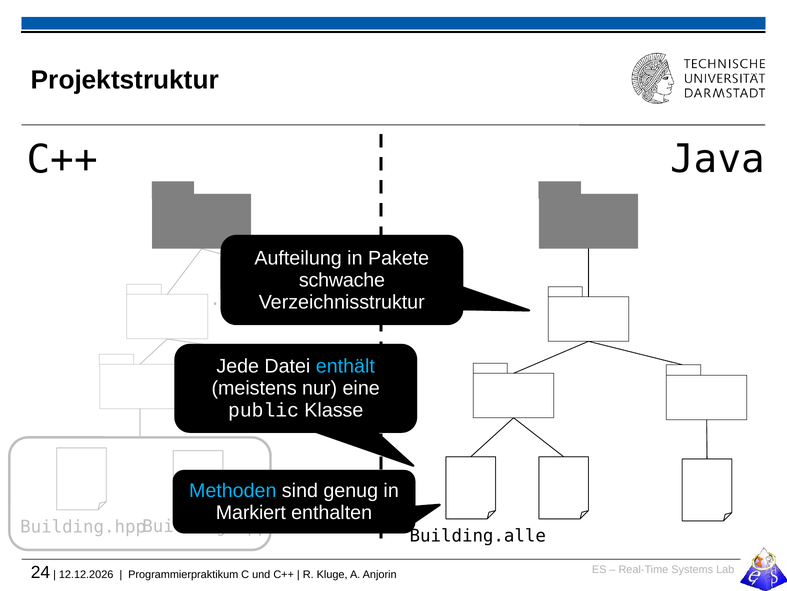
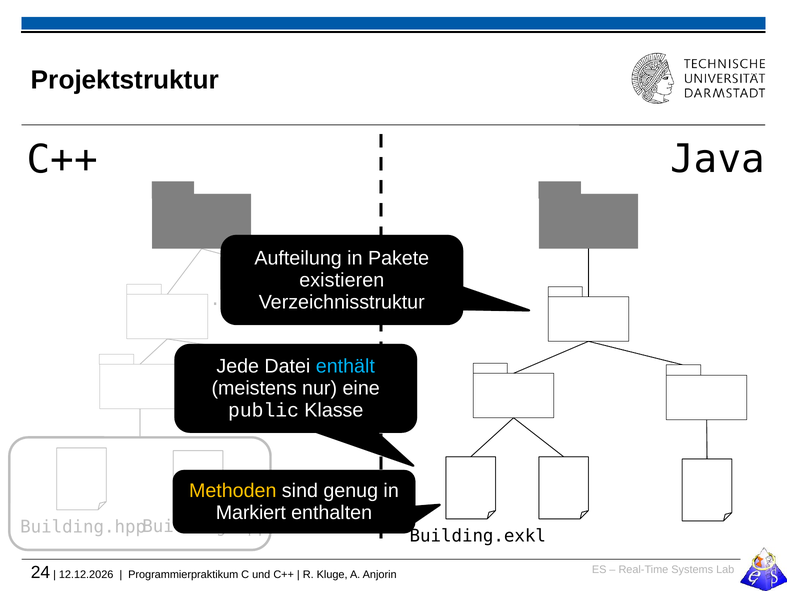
schwache: schwache -> existieren
Methoden colour: light blue -> yellow
Building.alle: Building.alle -> Building.exkl
